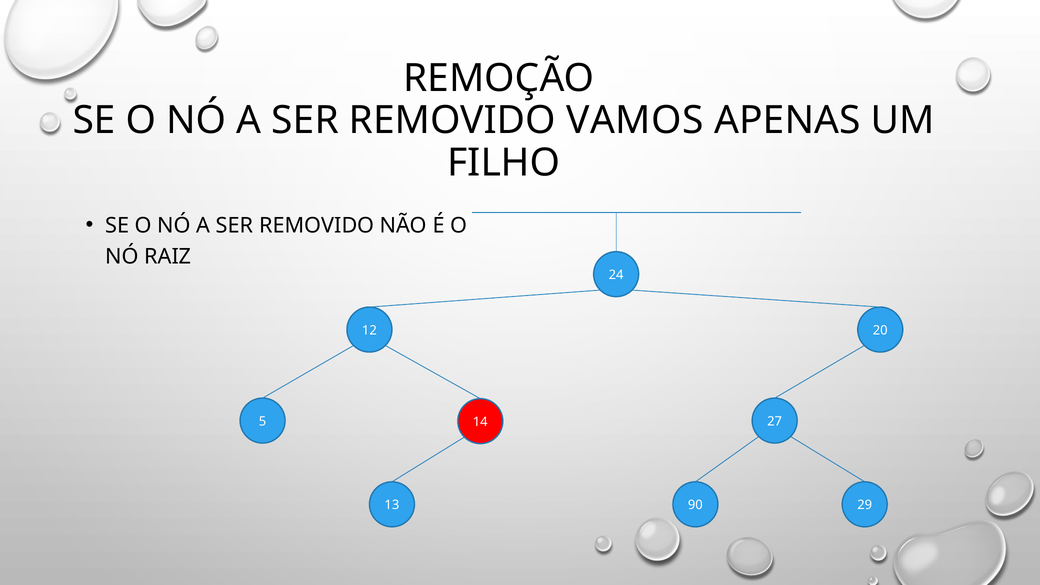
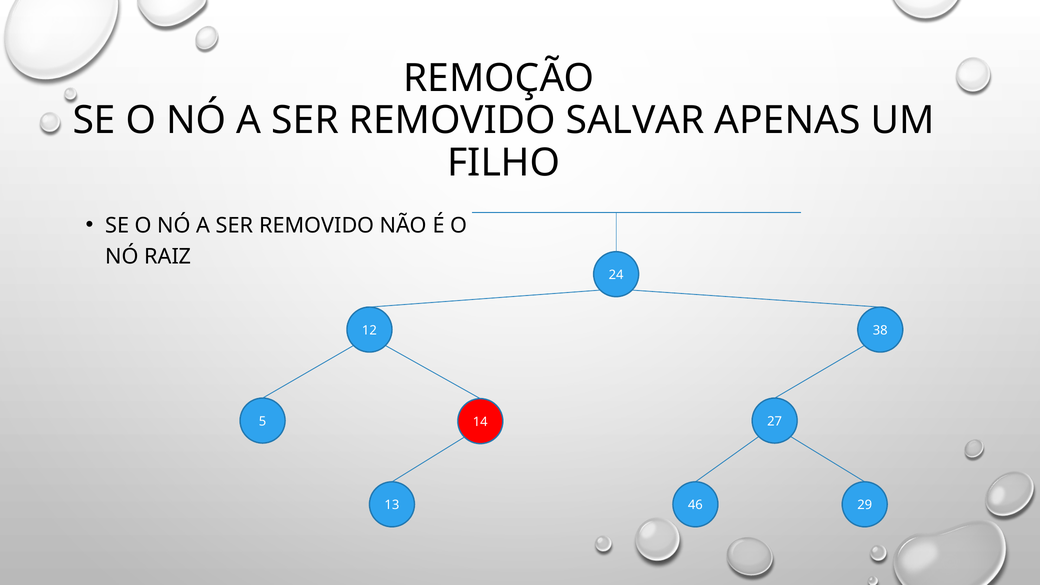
VAMOS: VAMOS -> SALVAR
20: 20 -> 38
90: 90 -> 46
